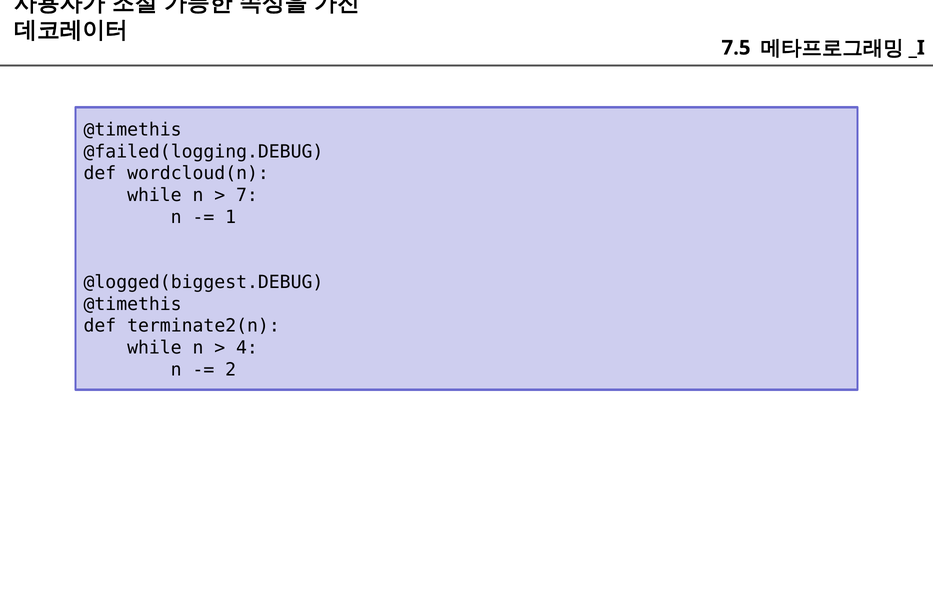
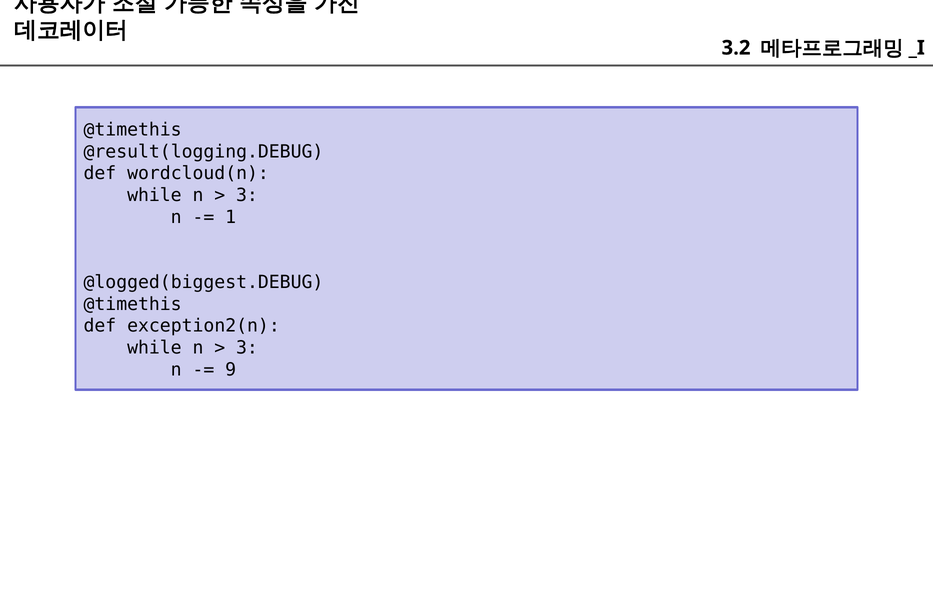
7.5: 7.5 -> 3.2
@failed(logging.DEBUG: @failed(logging.DEBUG -> @result(logging.DEBUG
7 at (247, 195): 7 -> 3
terminate2(n: terminate2(n -> exception2(n
4 at (247, 348): 4 -> 3
2: 2 -> 9
